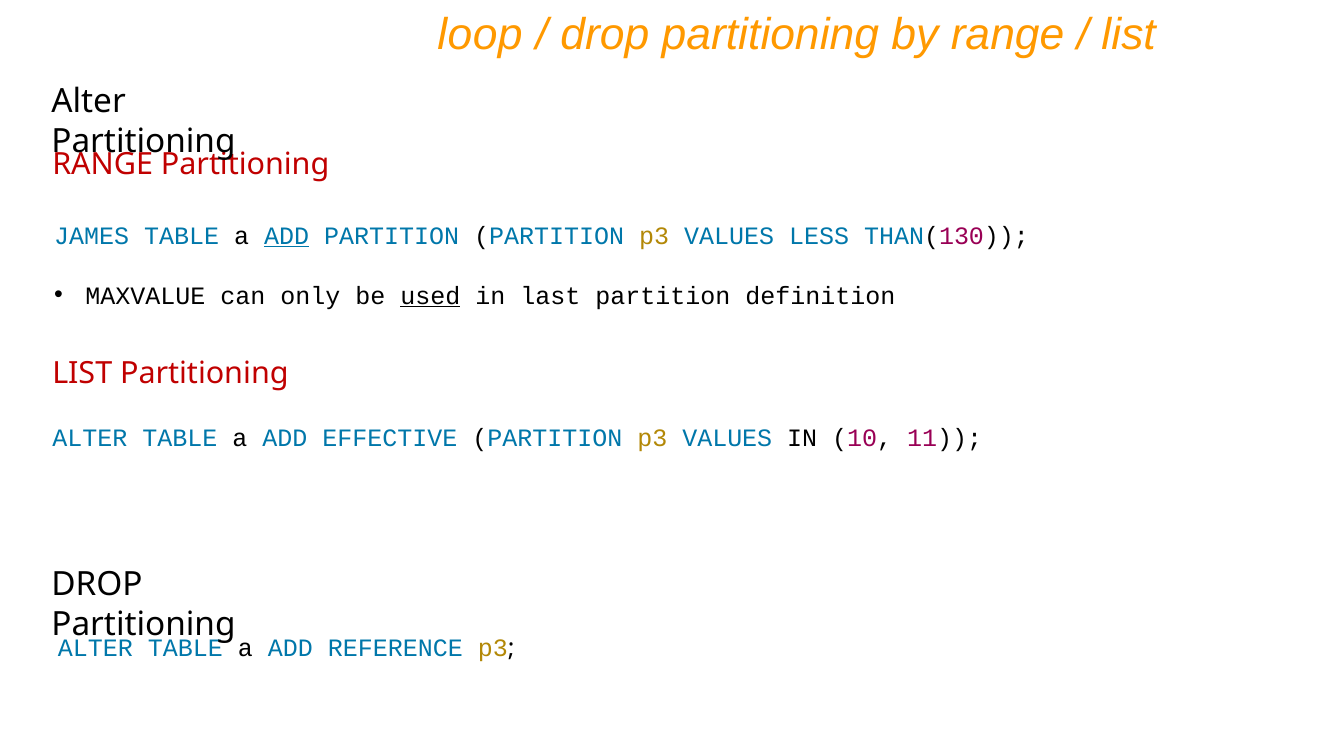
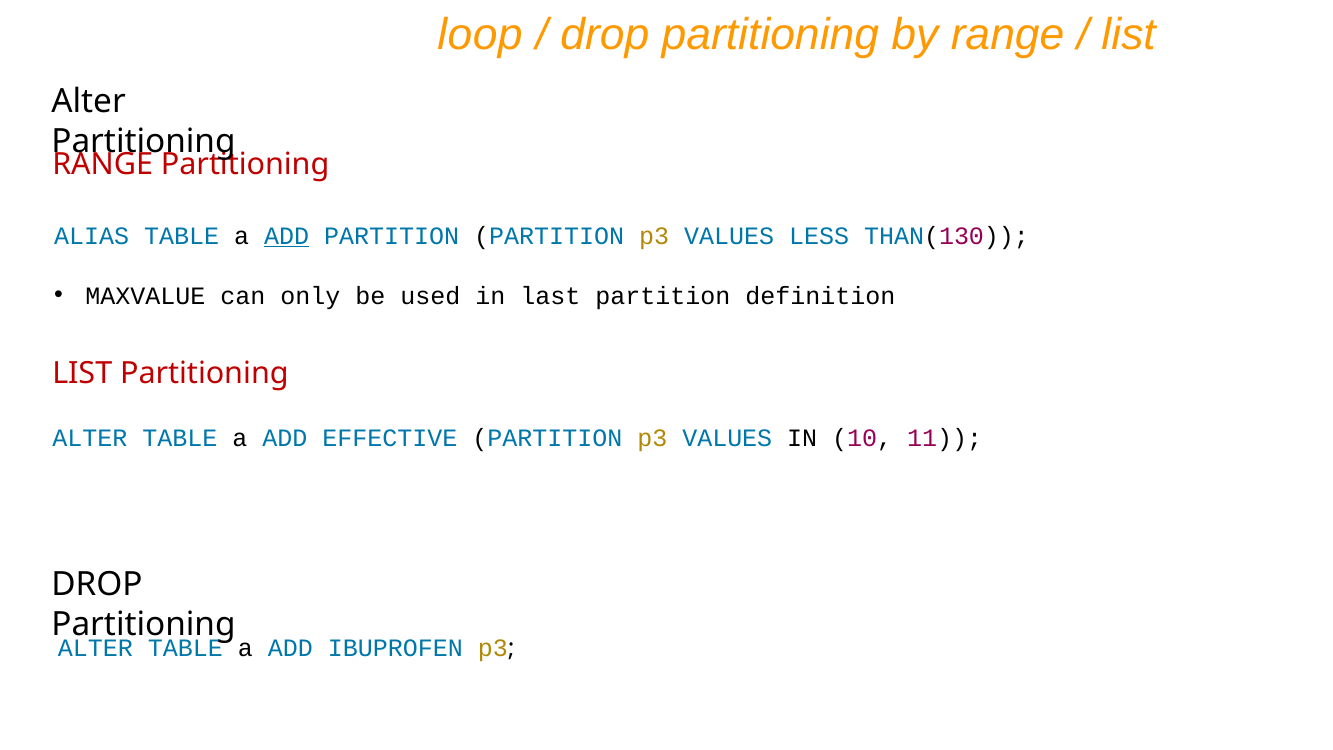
JAMES: JAMES -> ALIAS
used underline: present -> none
REFERENCE: REFERENCE -> IBUPROFEN
